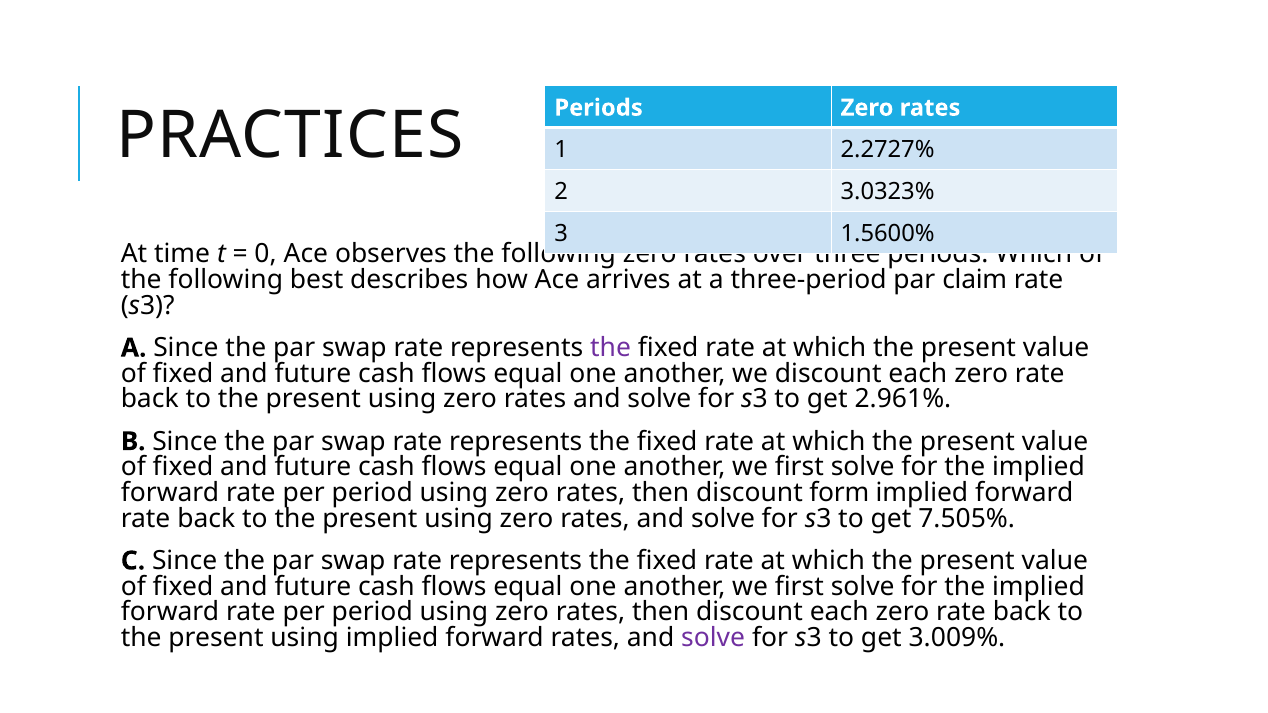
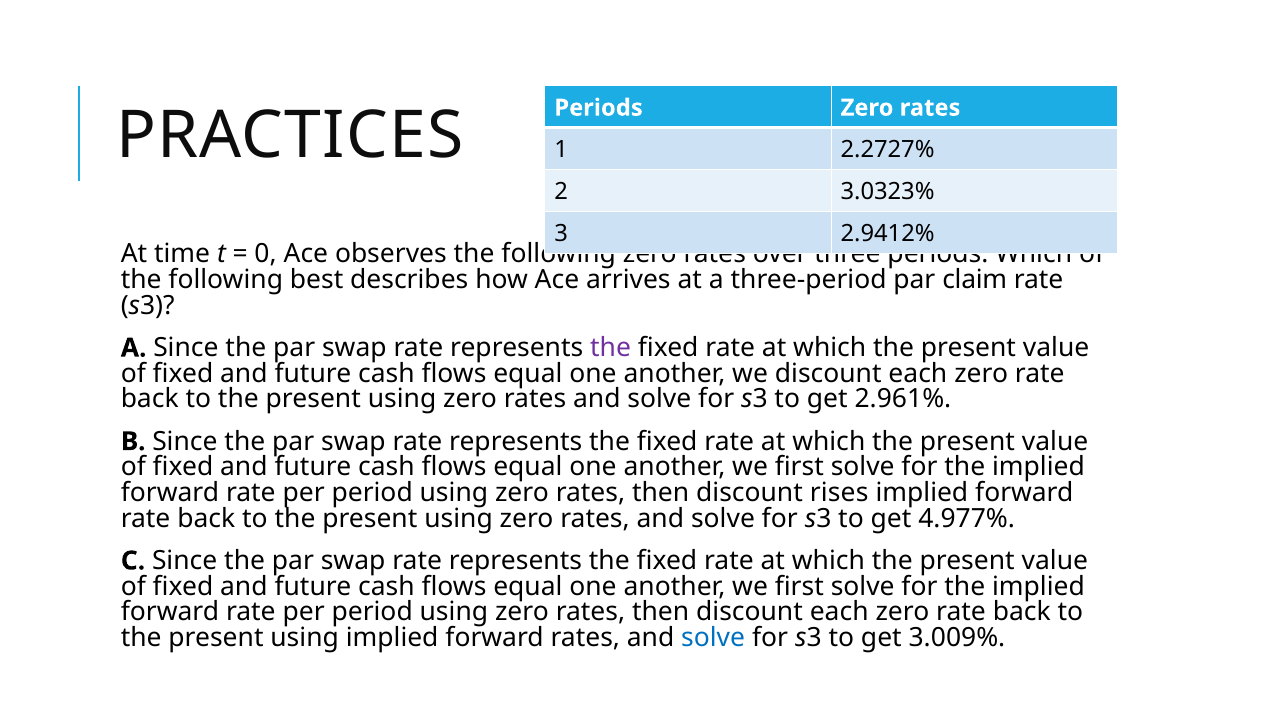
1.5600%: 1.5600% -> 2.9412%
form: form -> rises
7.505%: 7.505% -> 4.977%
solve at (713, 638) colour: purple -> blue
